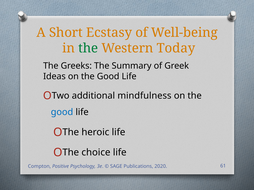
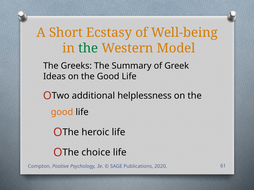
Today: Today -> Model
mindfulness: mindfulness -> helplessness
good at (62, 112) colour: blue -> orange
